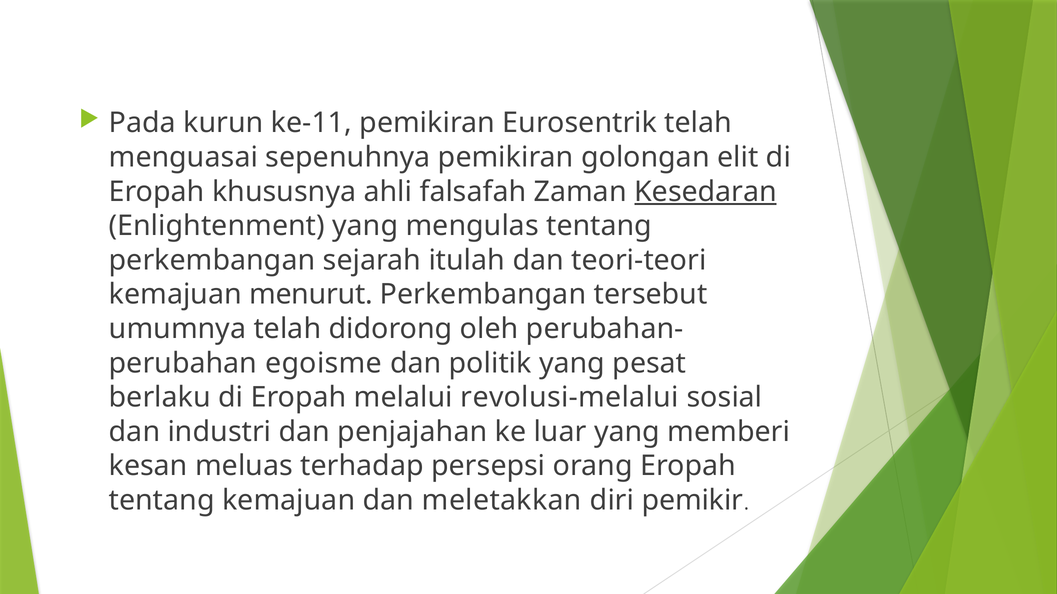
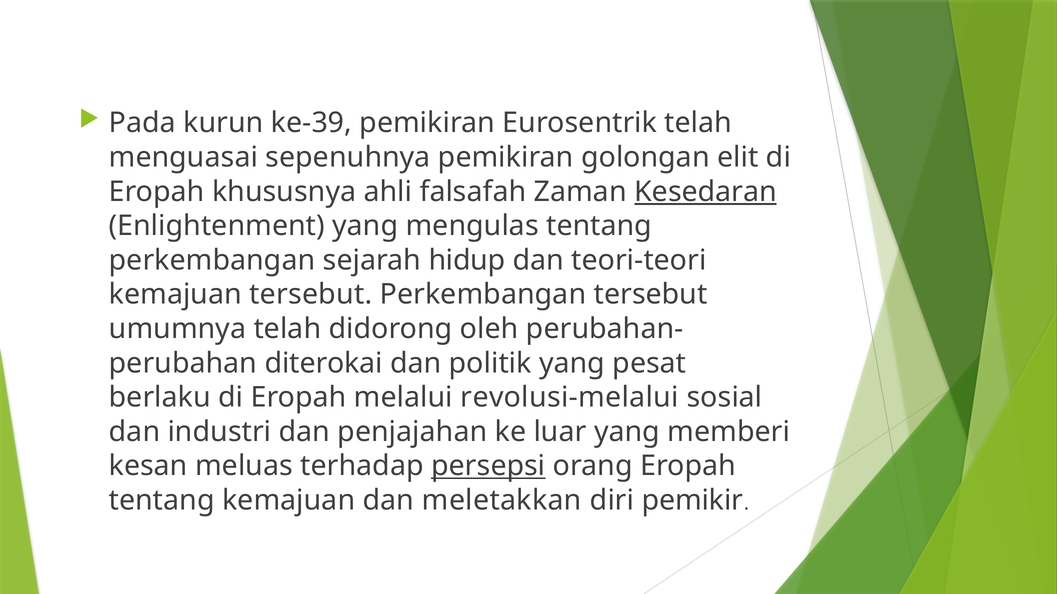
ke-11: ke-11 -> ke-39
itulah: itulah -> hidup
kemajuan menurut: menurut -> tersebut
egoisme: egoisme -> diterokai
persepsi underline: none -> present
